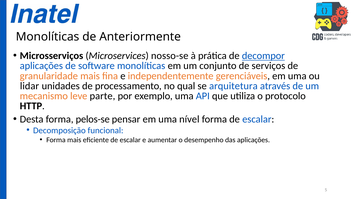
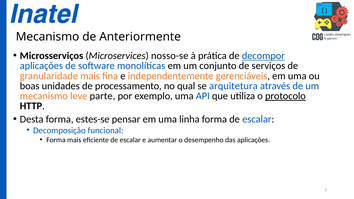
Monolíticas at (48, 37): Monolíticas -> Mecanismo
lidar: lidar -> boas
protocolo underline: none -> present
pelos-se: pelos-se -> estes-se
nível: nível -> linha
